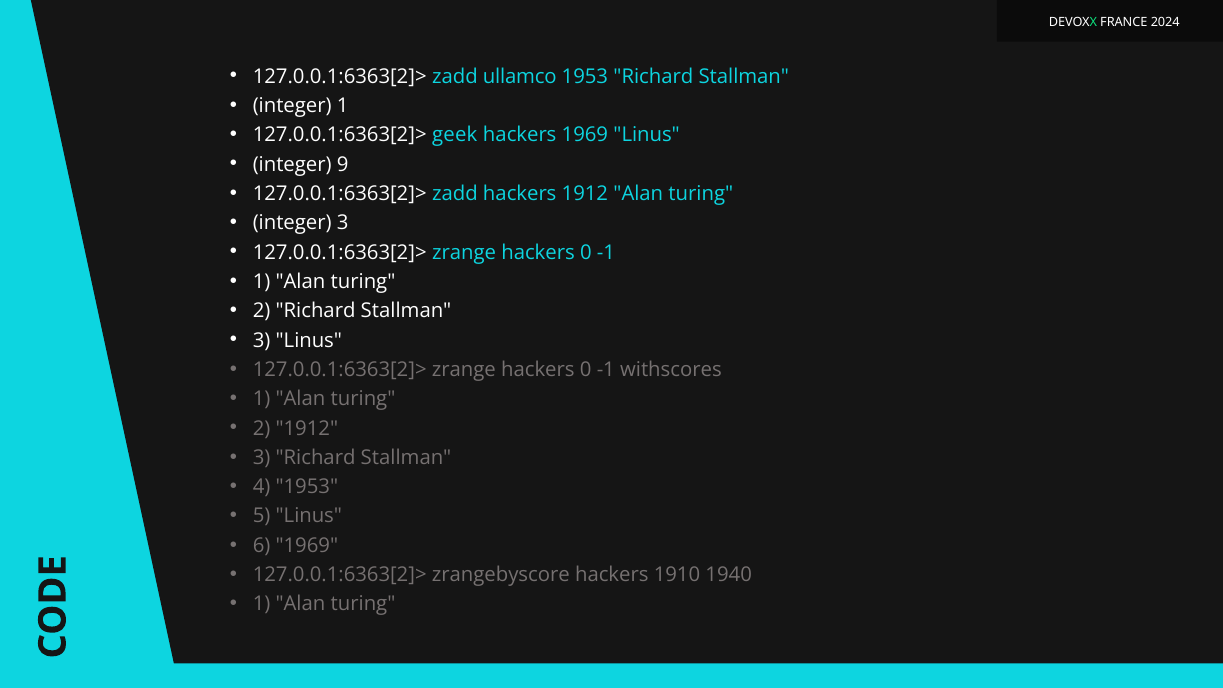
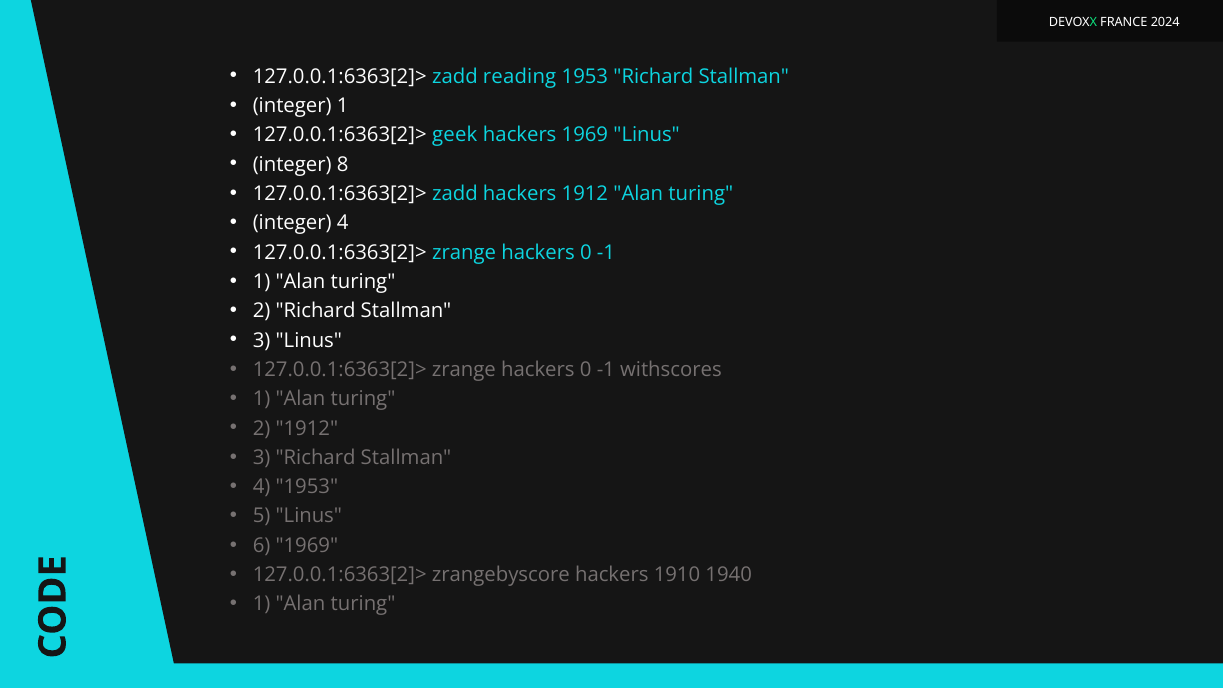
ullamco: ullamco -> reading
9: 9 -> 8
integer 3: 3 -> 4
